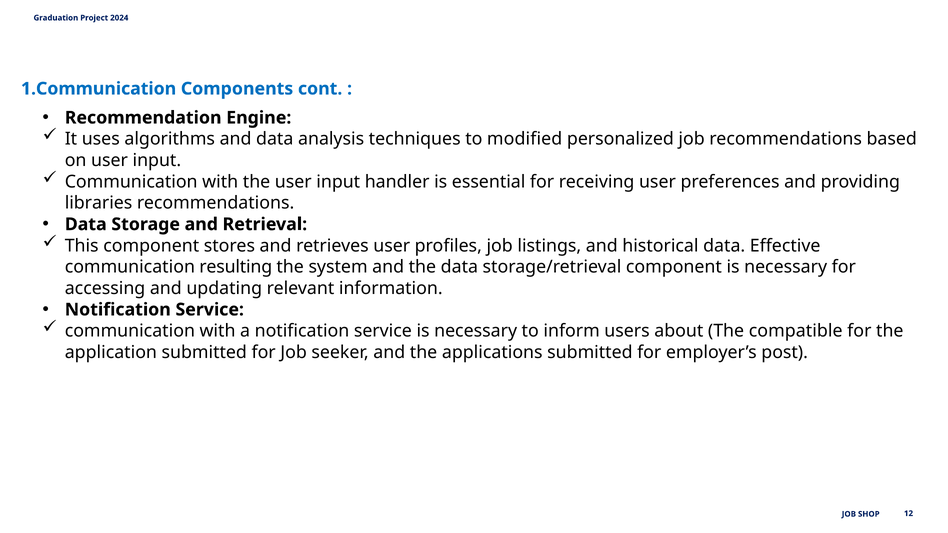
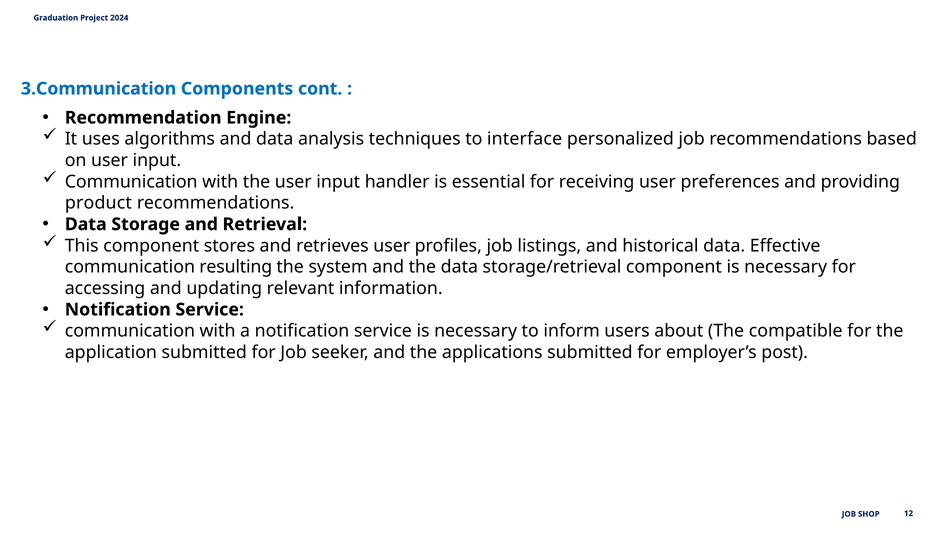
1.Communication: 1.Communication -> 3.Communication
modified: modified -> interface
libraries: libraries -> product
